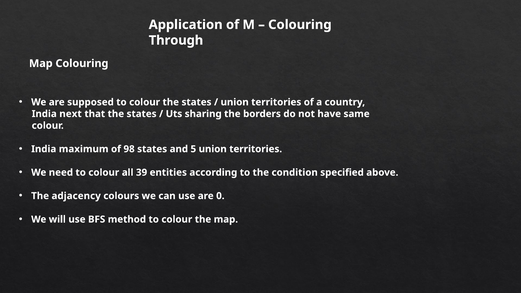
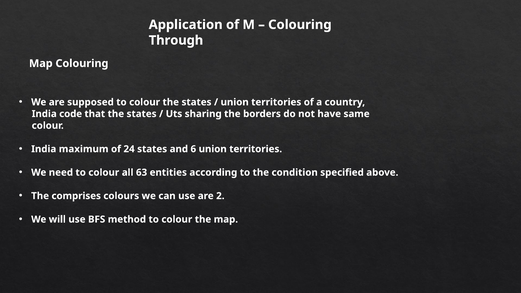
next: next -> code
98: 98 -> 24
5: 5 -> 6
39: 39 -> 63
adjacency: adjacency -> comprises
0: 0 -> 2
